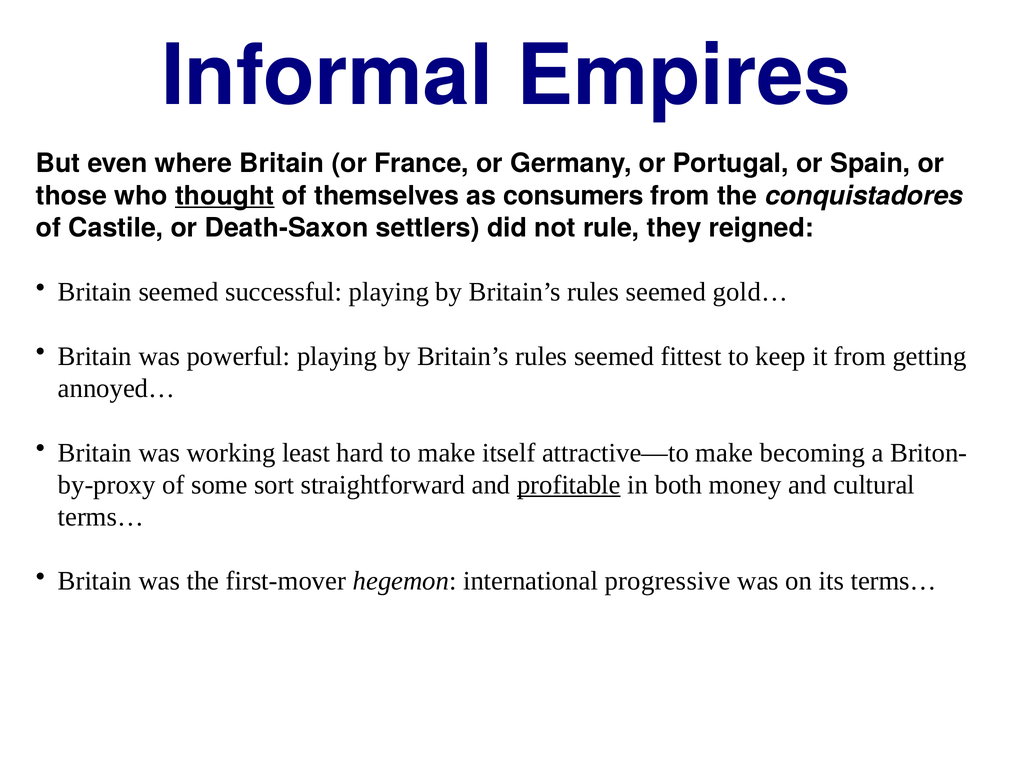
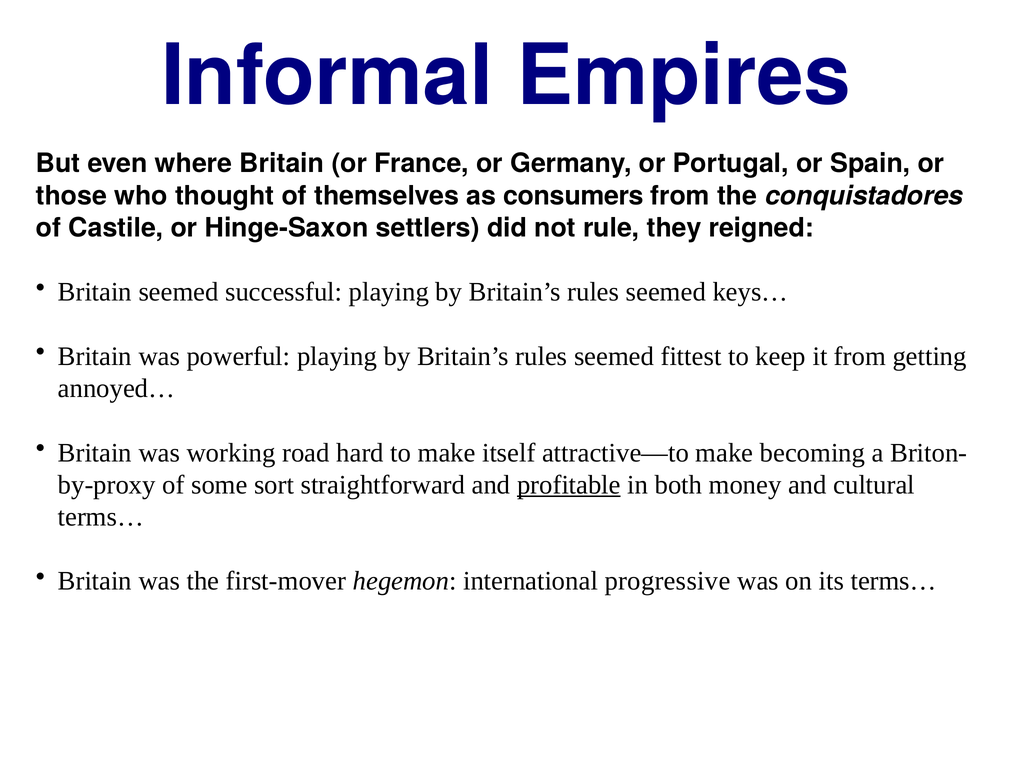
thought underline: present -> none
Death-Saxon: Death-Saxon -> Hinge-Saxon
gold…: gold… -> keys…
least: least -> road
